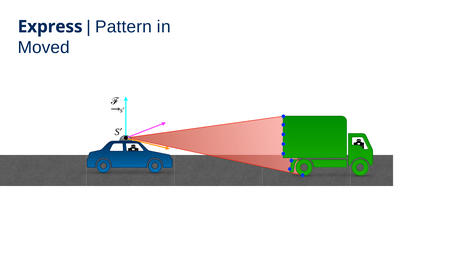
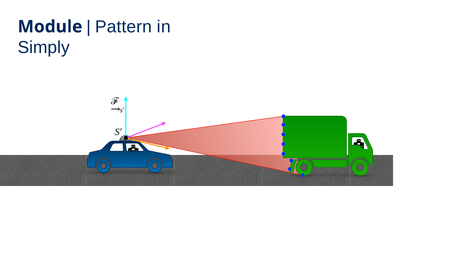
Express: Express -> Module
Moved: Moved -> Simply
